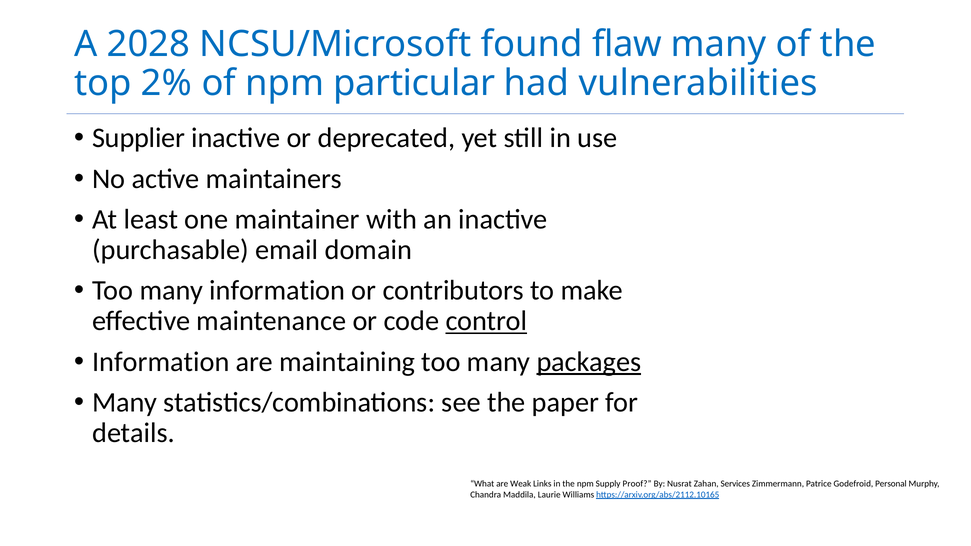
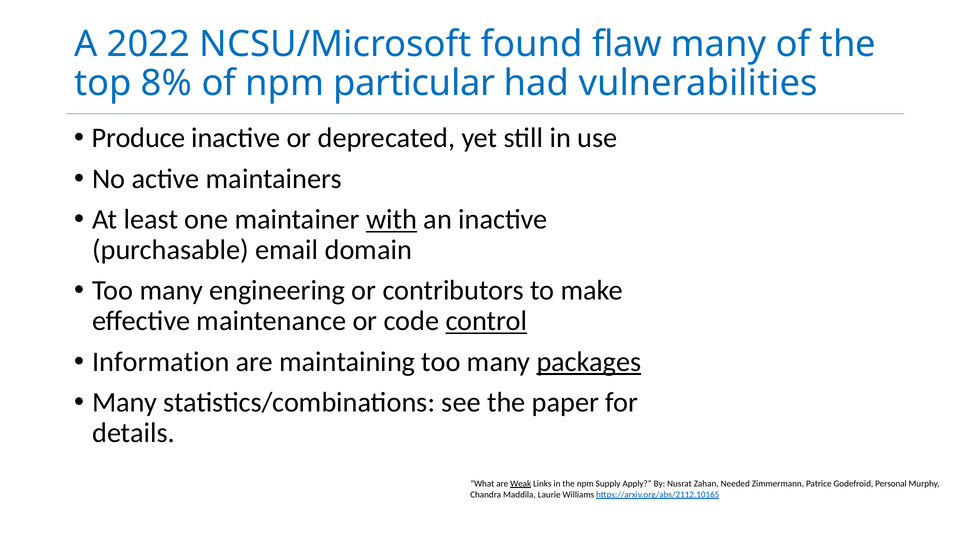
2028: 2028 -> 2022
2%: 2% -> 8%
Supplier: Supplier -> Produce
with underline: none -> present
many information: information -> engineering
Weak underline: none -> present
Proof: Proof -> Apply
Services: Services -> Needed
